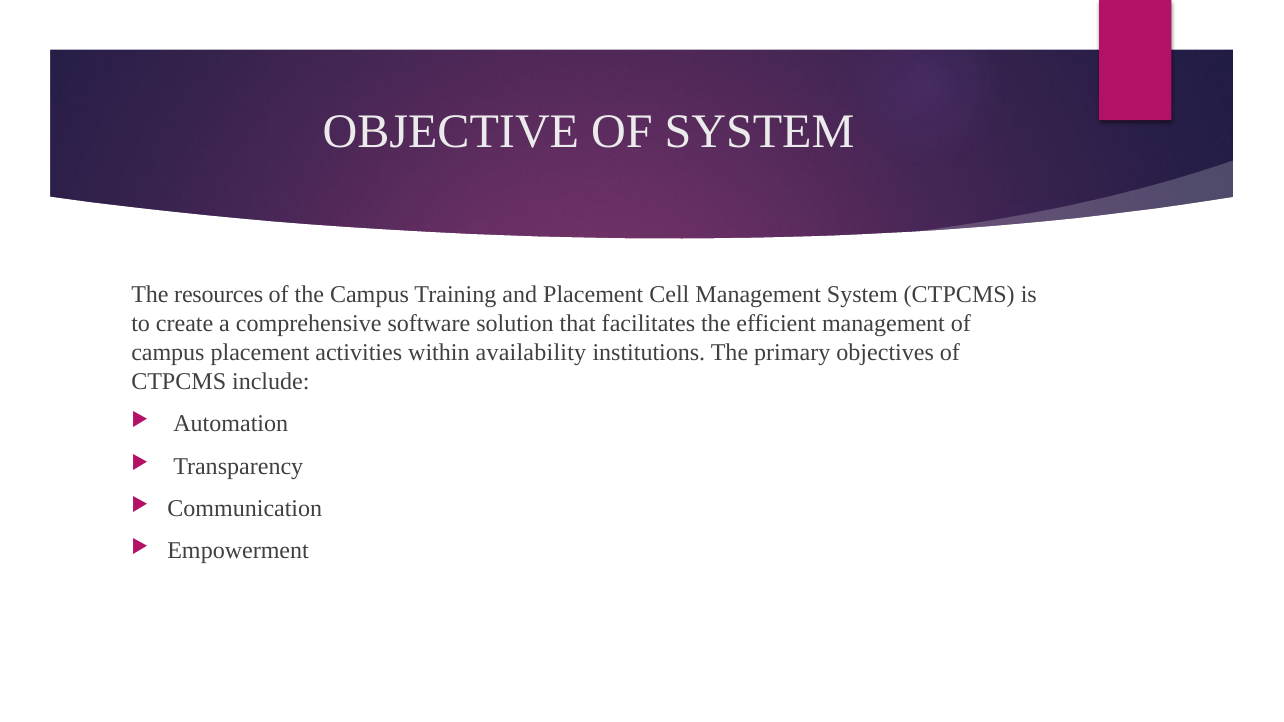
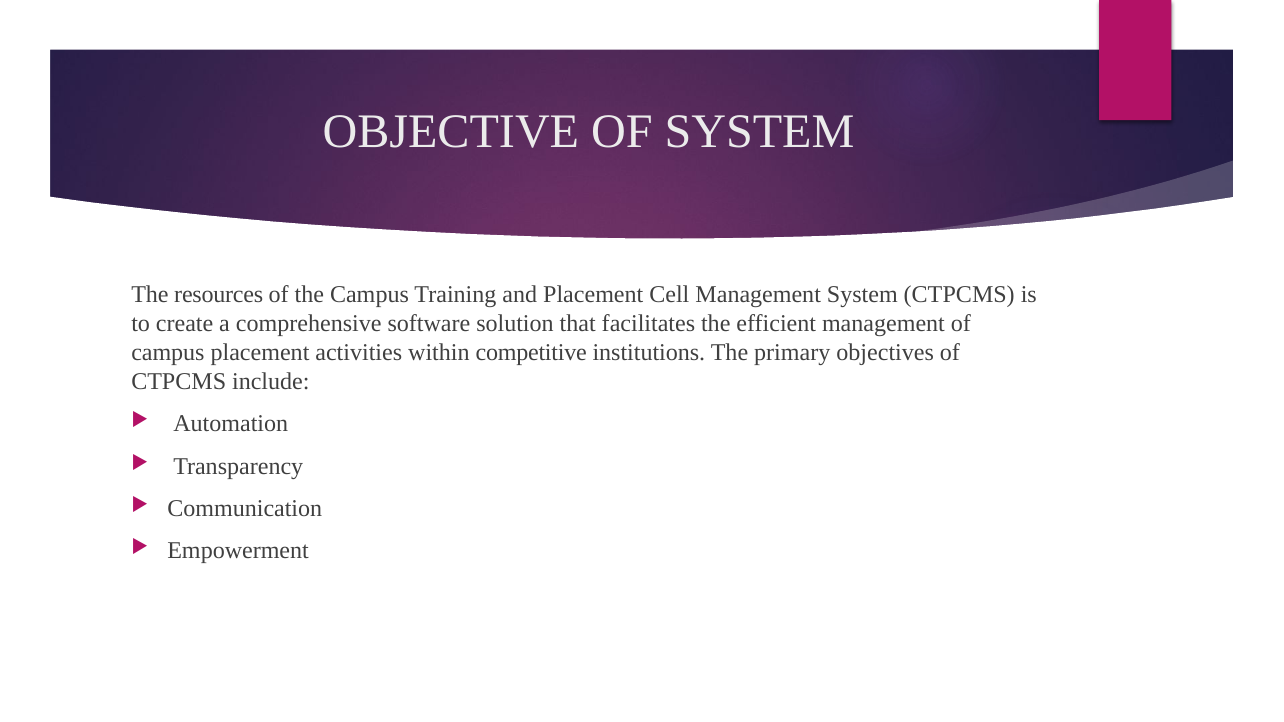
availability: availability -> competitive
